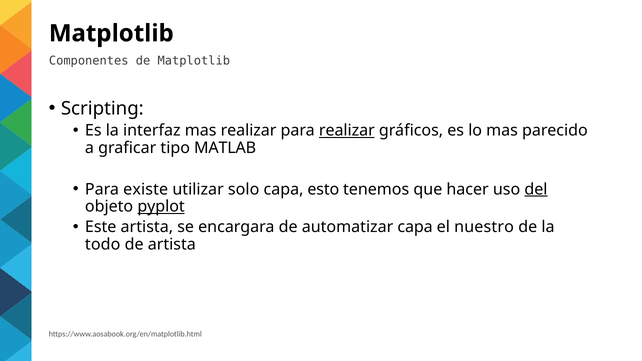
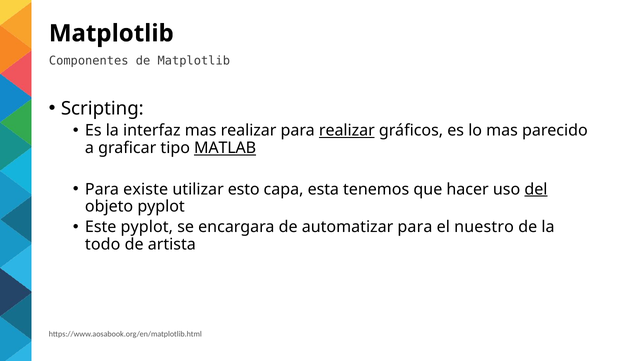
MATLAB underline: none -> present
solo: solo -> esto
esto: esto -> esta
pyplot at (161, 207) underline: present -> none
Este artista: artista -> pyplot
automatizar capa: capa -> para
